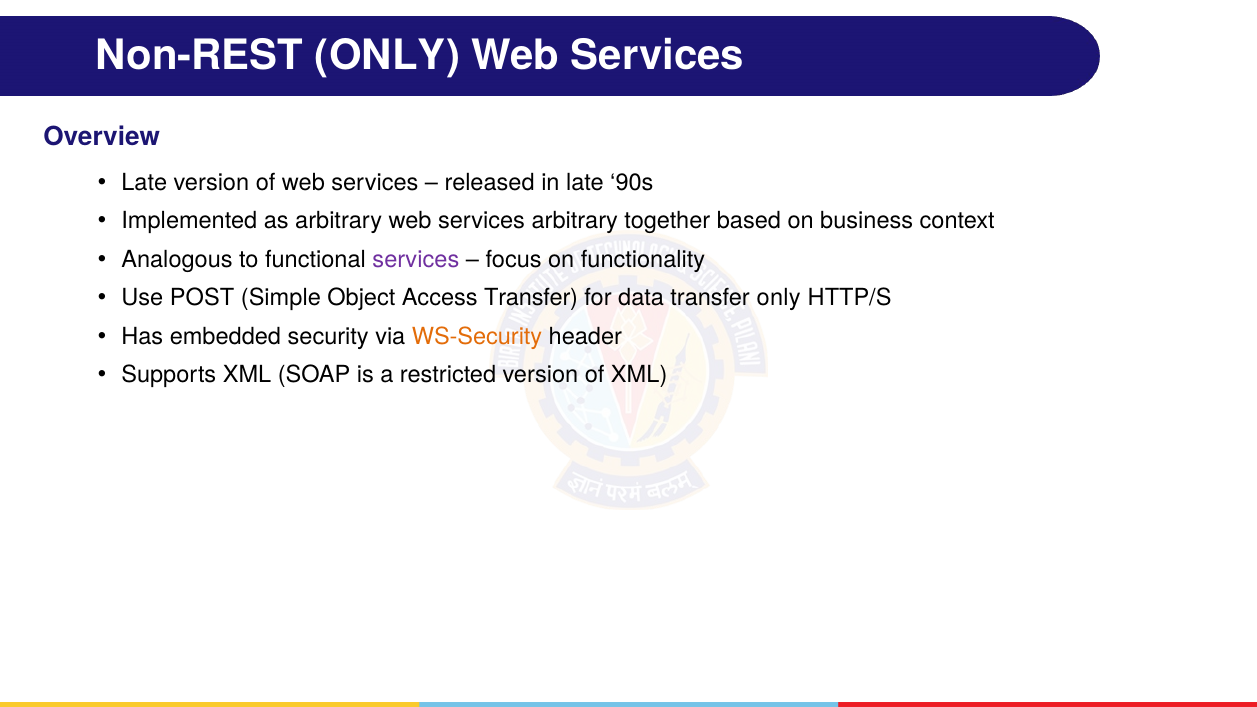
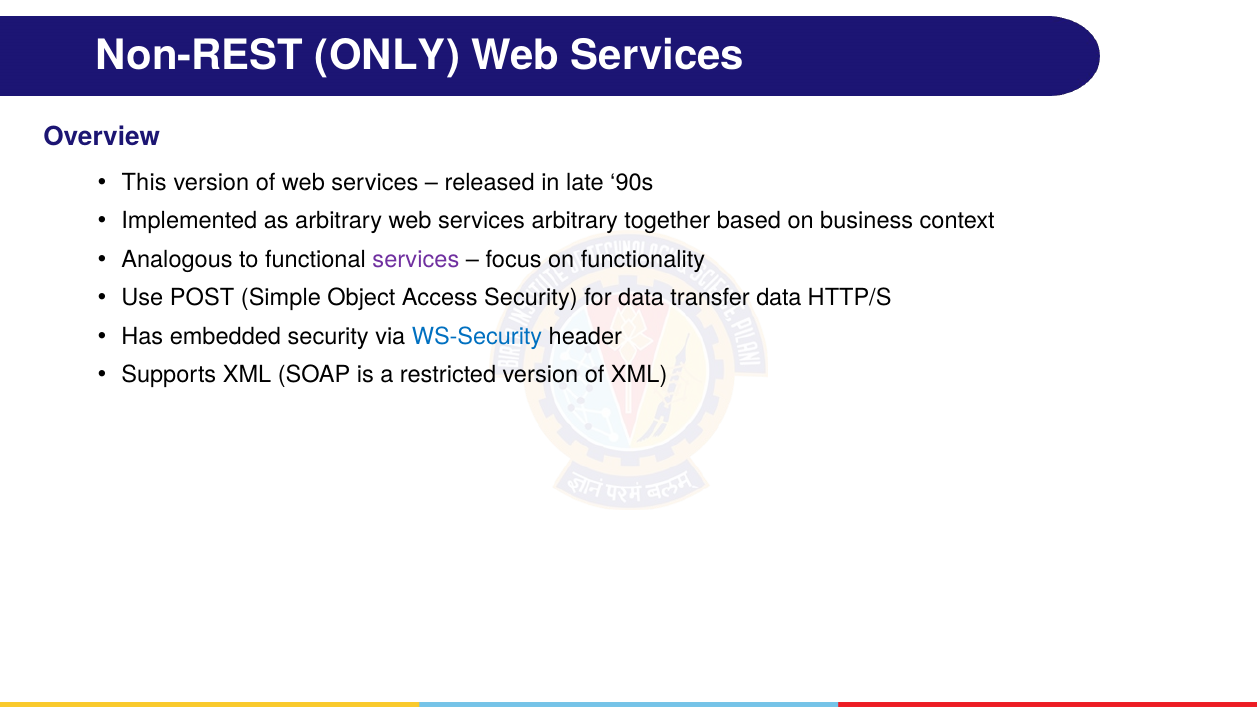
Late at (144, 182): Late -> This
Access Transfer: Transfer -> Security
transfer only: only -> data
WS-Security colour: orange -> blue
